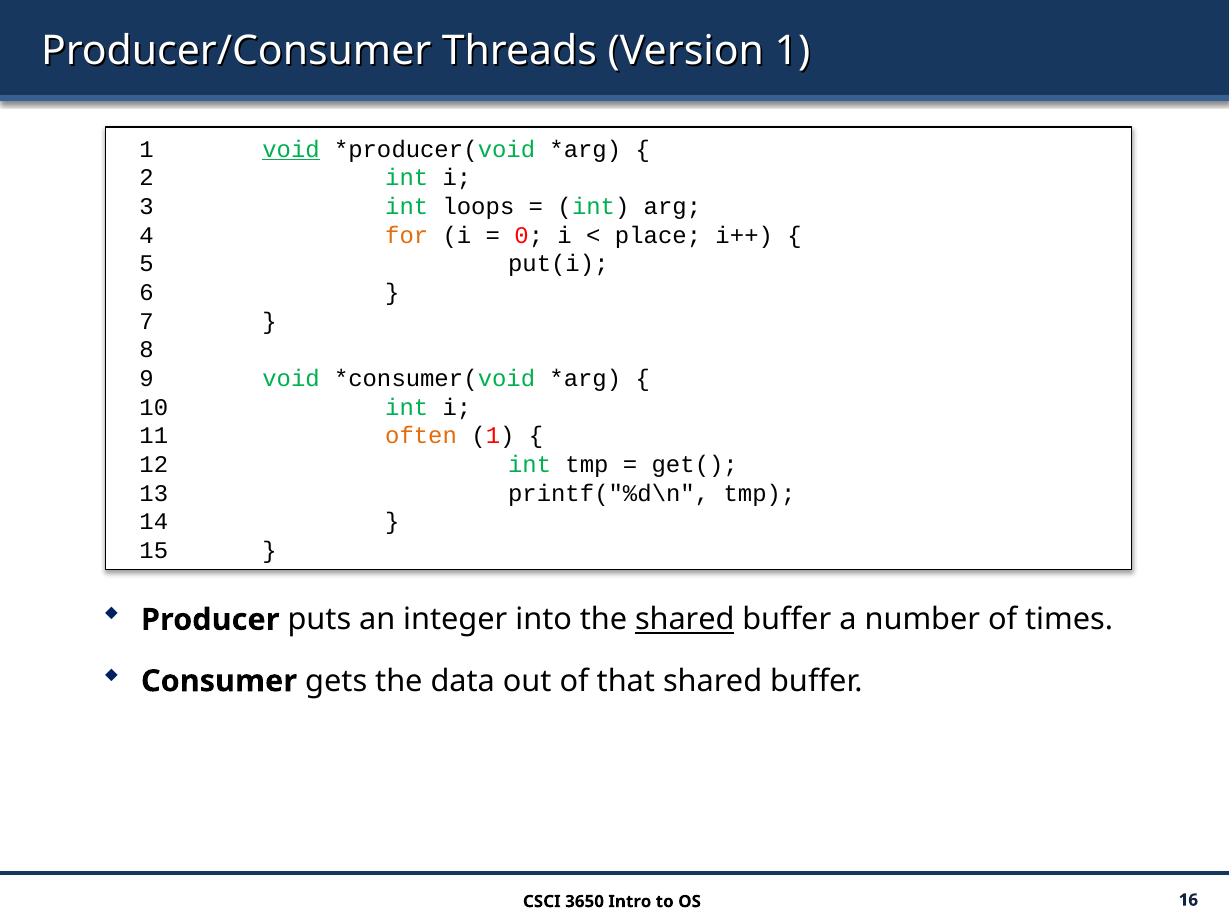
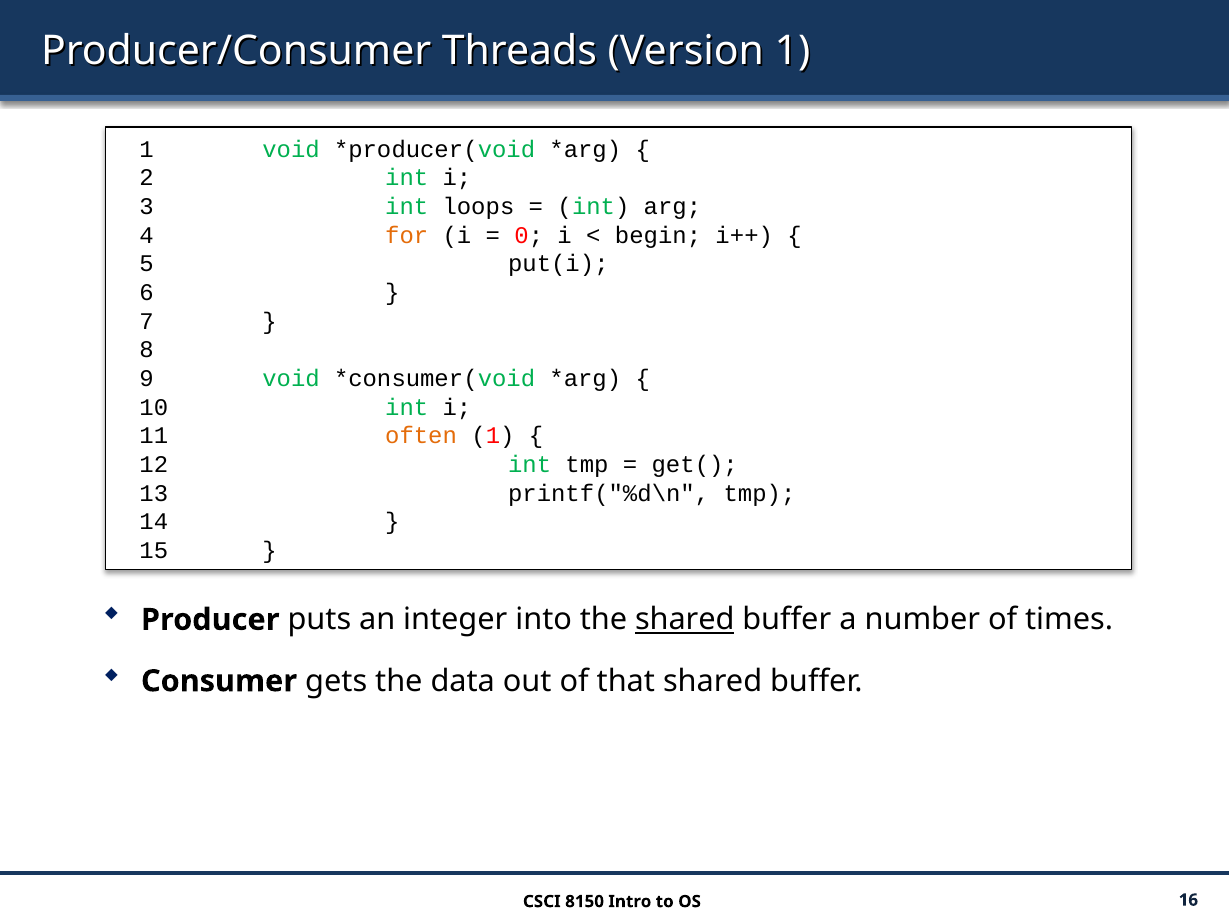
void at (291, 149) underline: present -> none
place: place -> begin
3650: 3650 -> 8150
